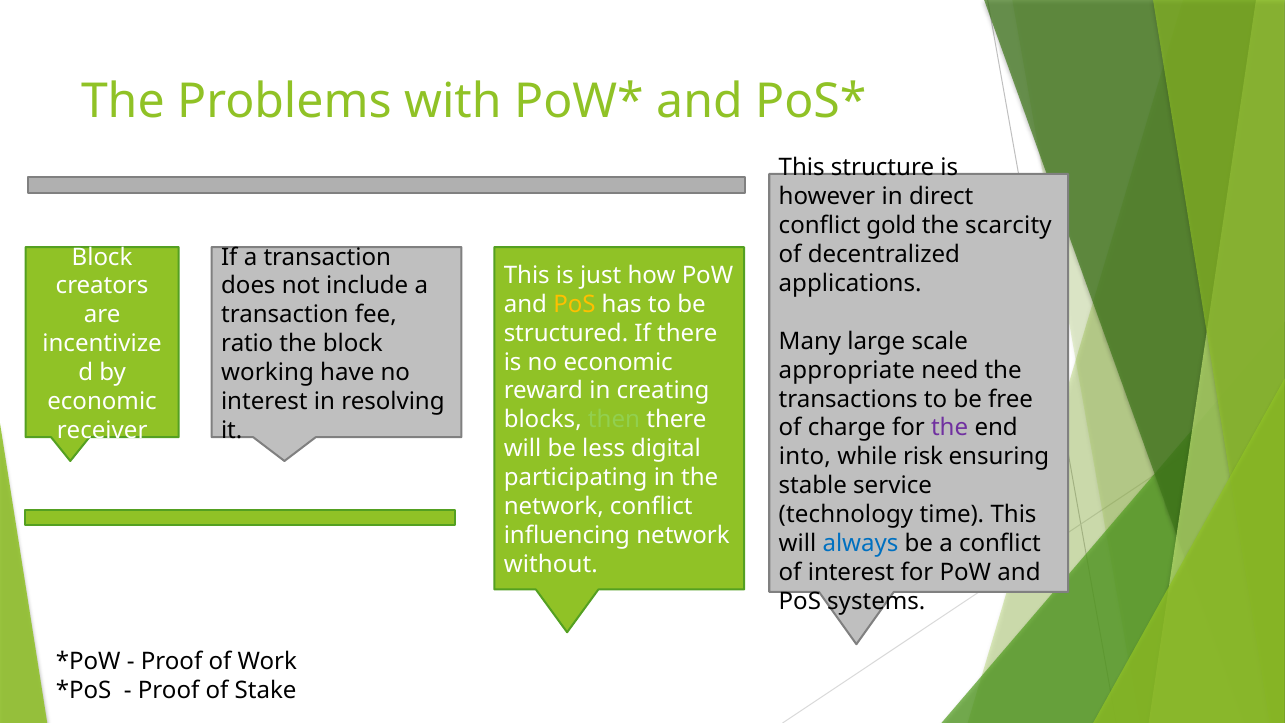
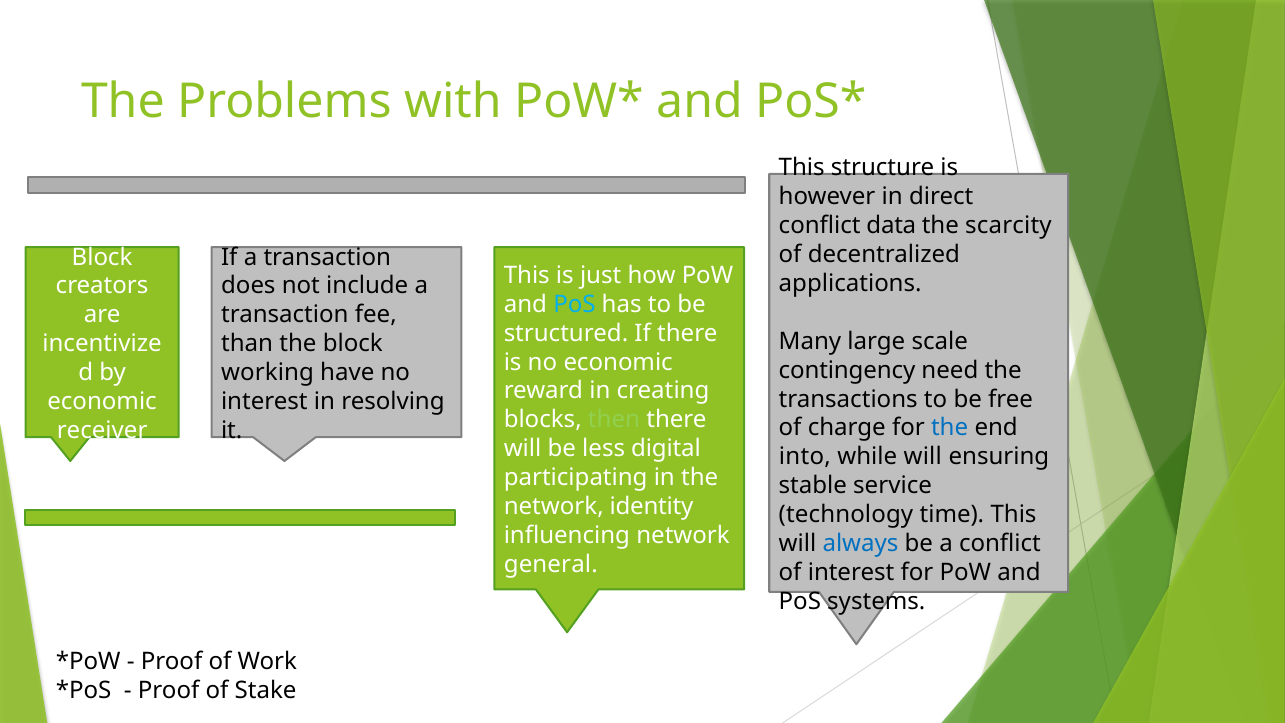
gold: gold -> data
PoS at (574, 304) colour: yellow -> light blue
ratio: ratio -> than
appropriate: appropriate -> contingency
the at (950, 428) colour: purple -> blue
while risk: risk -> will
network conflict: conflict -> identity
without: without -> general
